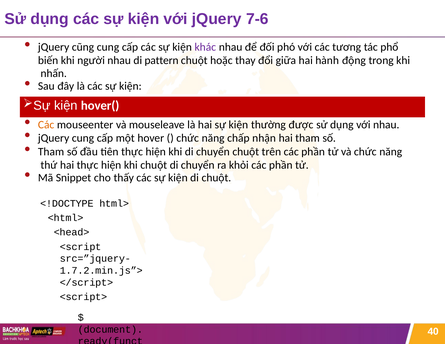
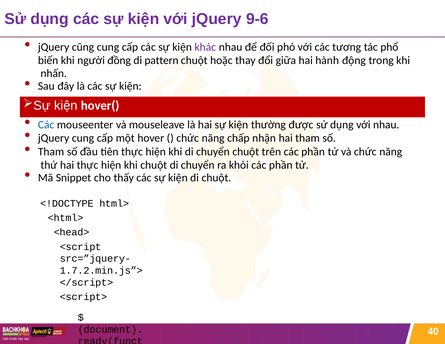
7-6: 7-6 -> 9-6
người nhau: nhau -> đồng
Các at (46, 125) colour: orange -> blue
